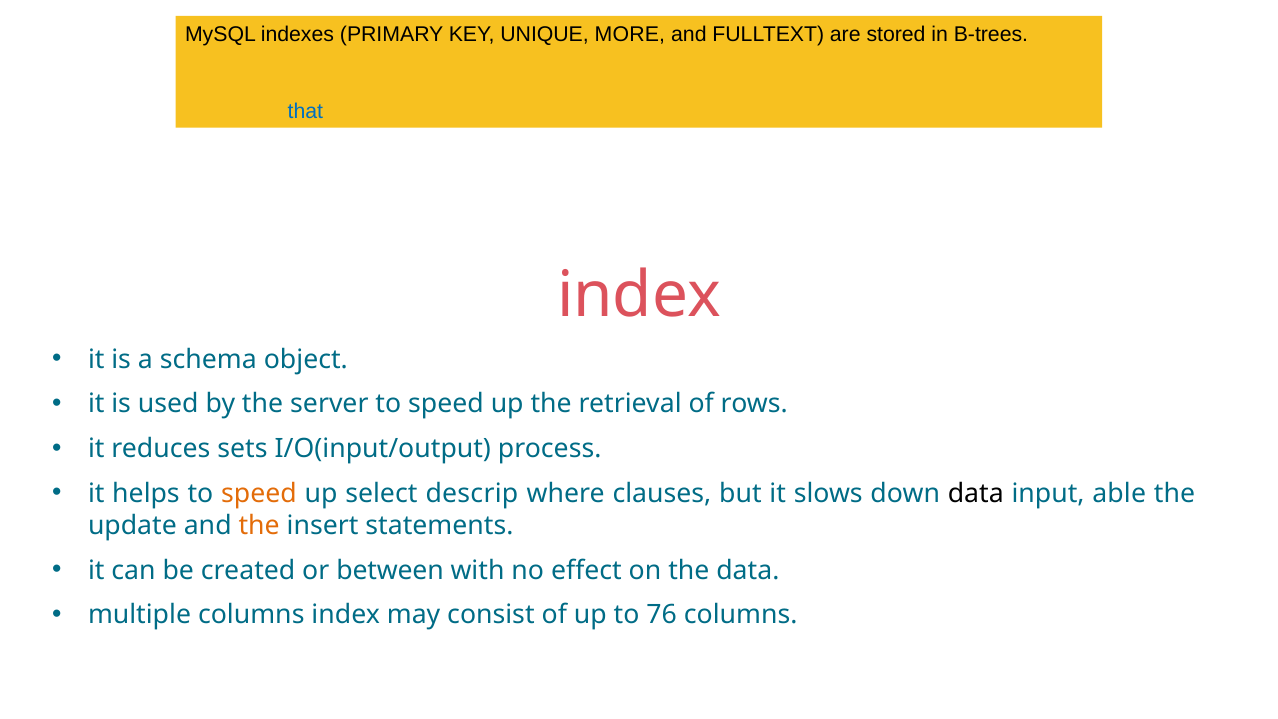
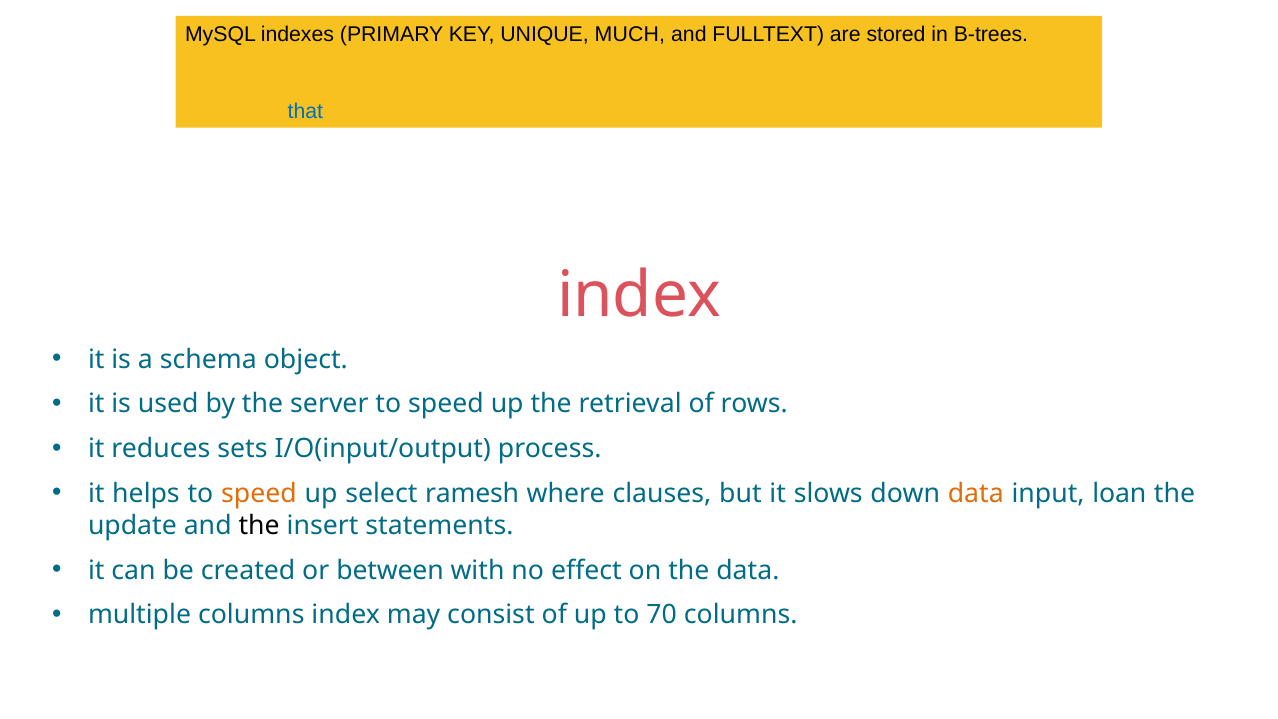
MORE: MORE -> MUCH
descrip: descrip -> ramesh
data at (976, 494) colour: black -> orange
able: able -> loan
the at (259, 525) colour: orange -> black
76: 76 -> 70
